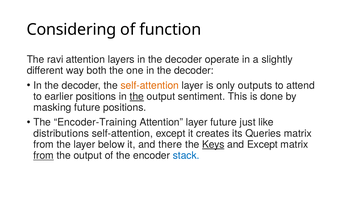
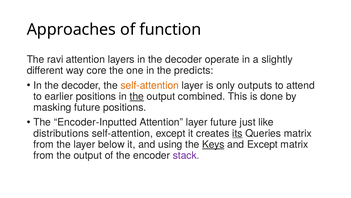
Considering: Considering -> Approaches
both: both -> core
one in the decoder: decoder -> predicts
sentiment: sentiment -> combined
Encoder-Training: Encoder-Training -> Encoder-Inputted
its underline: none -> present
there: there -> using
from at (44, 155) underline: present -> none
stack colour: blue -> purple
